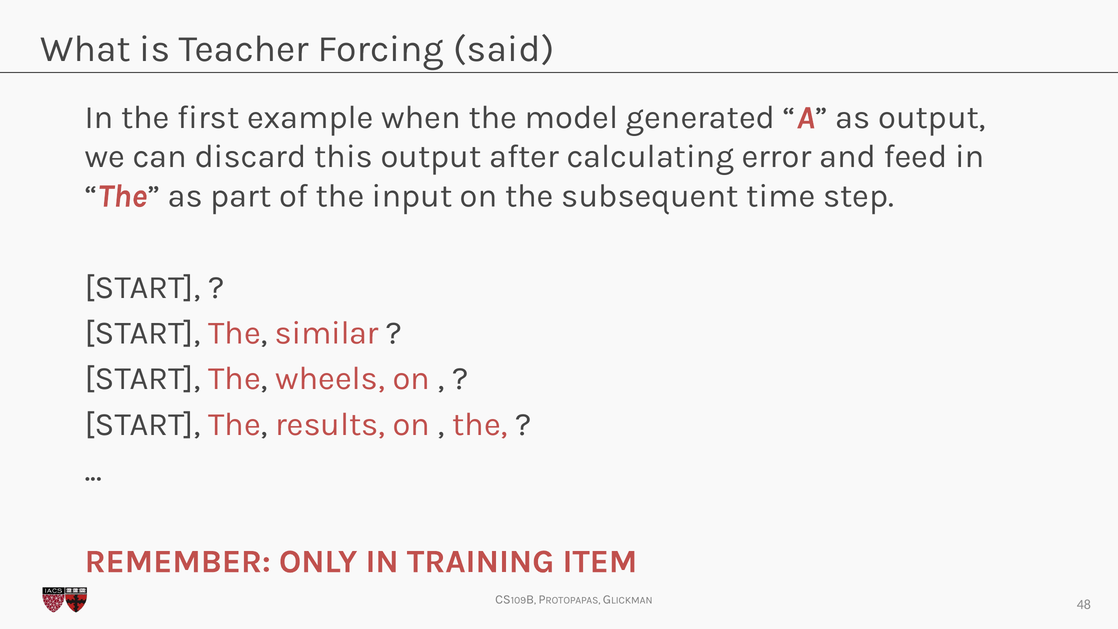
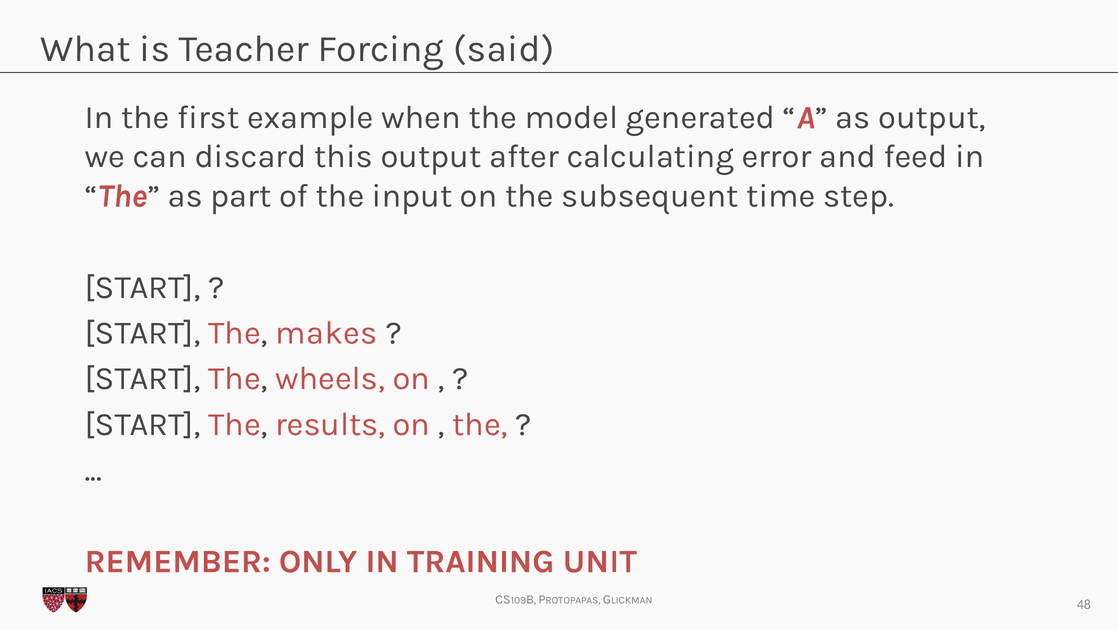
similar: similar -> makes
ITEM: ITEM -> UNIT
